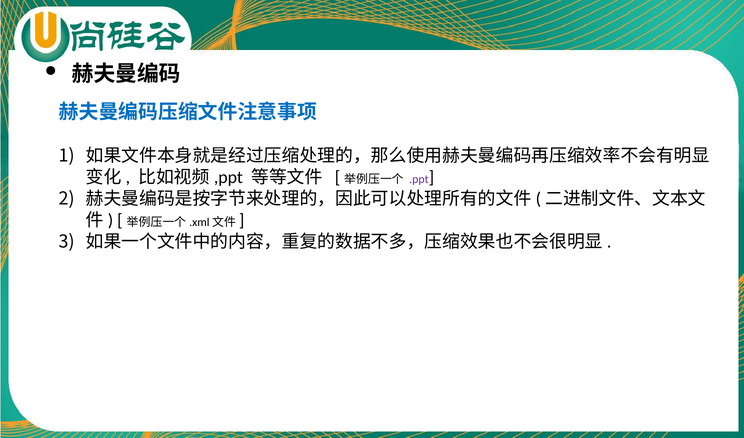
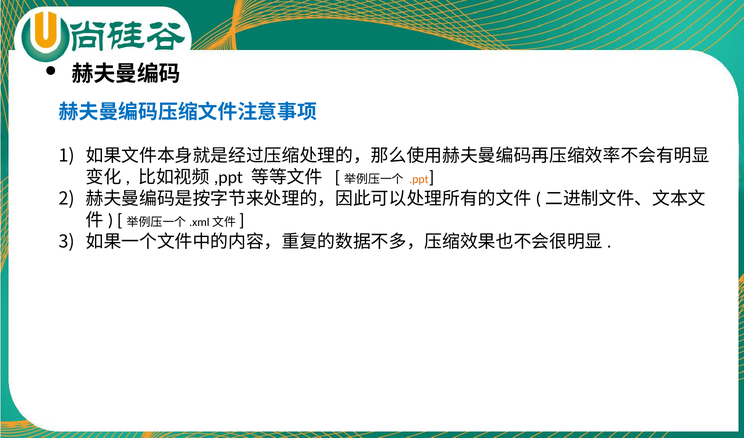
.ppt colour: purple -> orange
